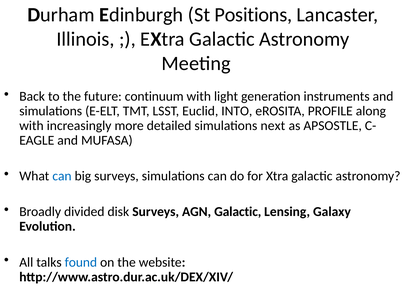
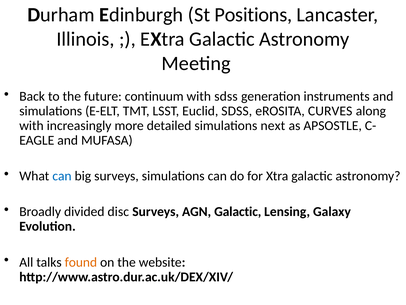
with light: light -> sdss
Euclid INTO: INTO -> SDSS
PROFILE: PROFILE -> CURVES
disk: disk -> disc
found colour: blue -> orange
